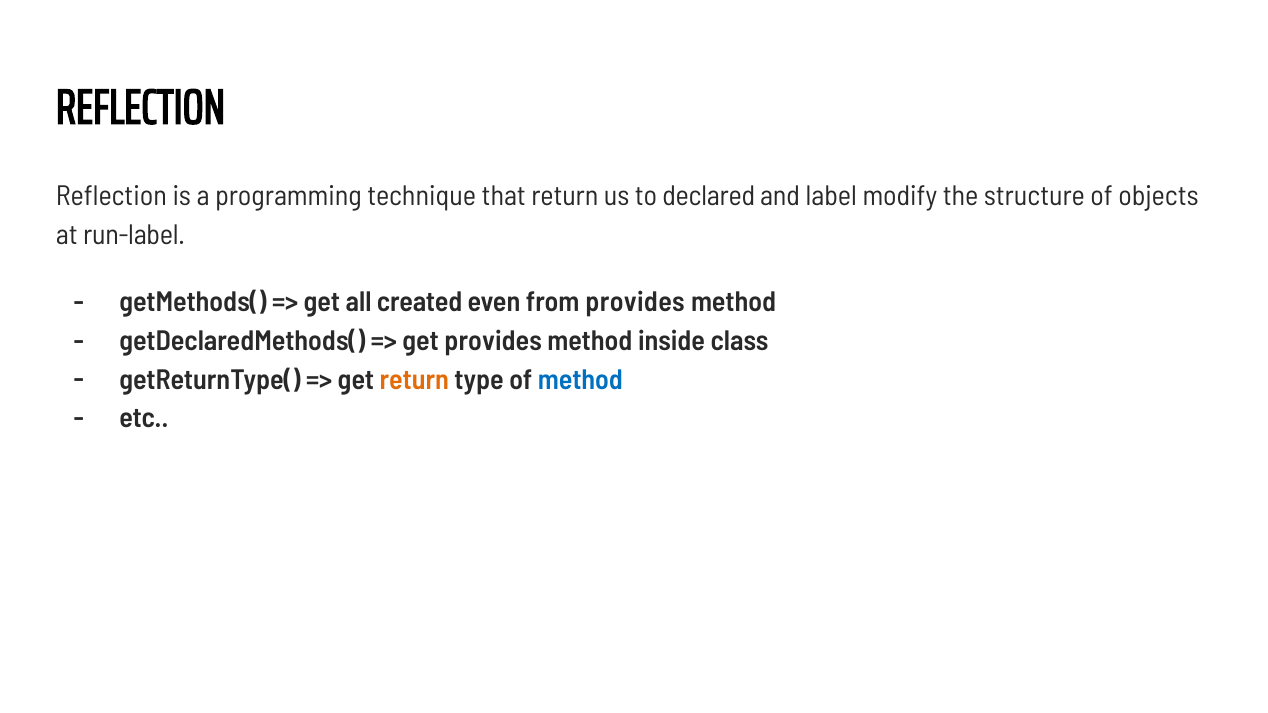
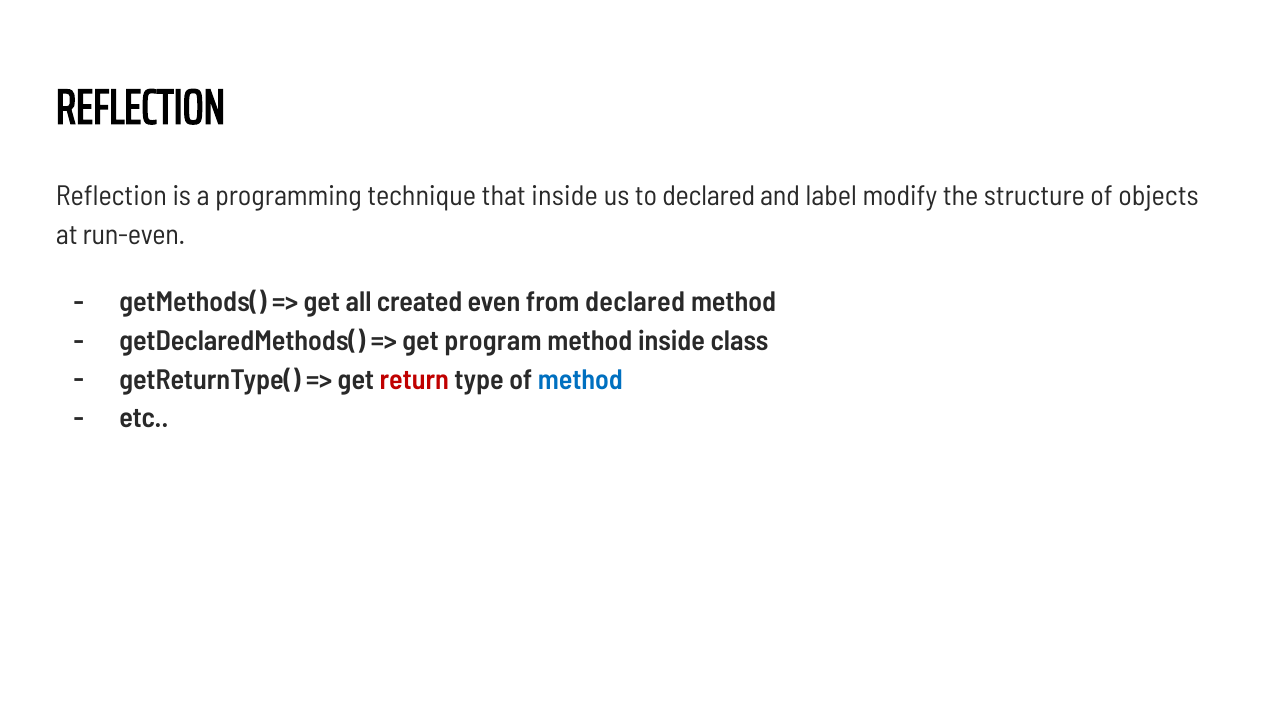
that return: return -> inside
run-label: run-label -> run-even
from provides: provides -> declared
get provides: provides -> program
return at (414, 380) colour: orange -> red
